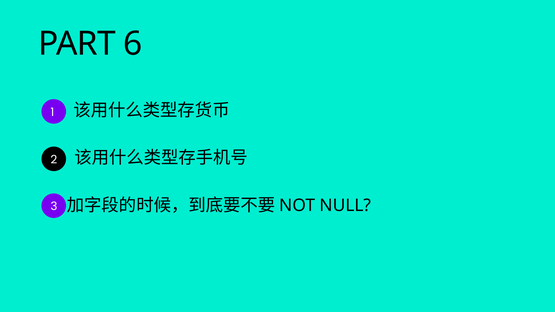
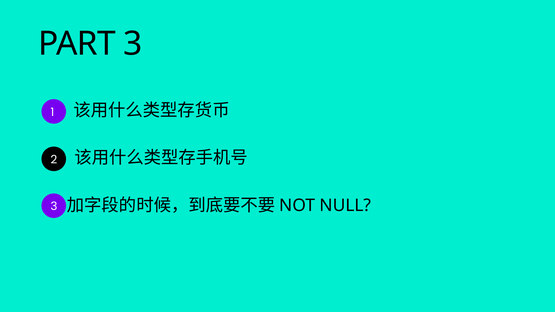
PART 6: 6 -> 3
